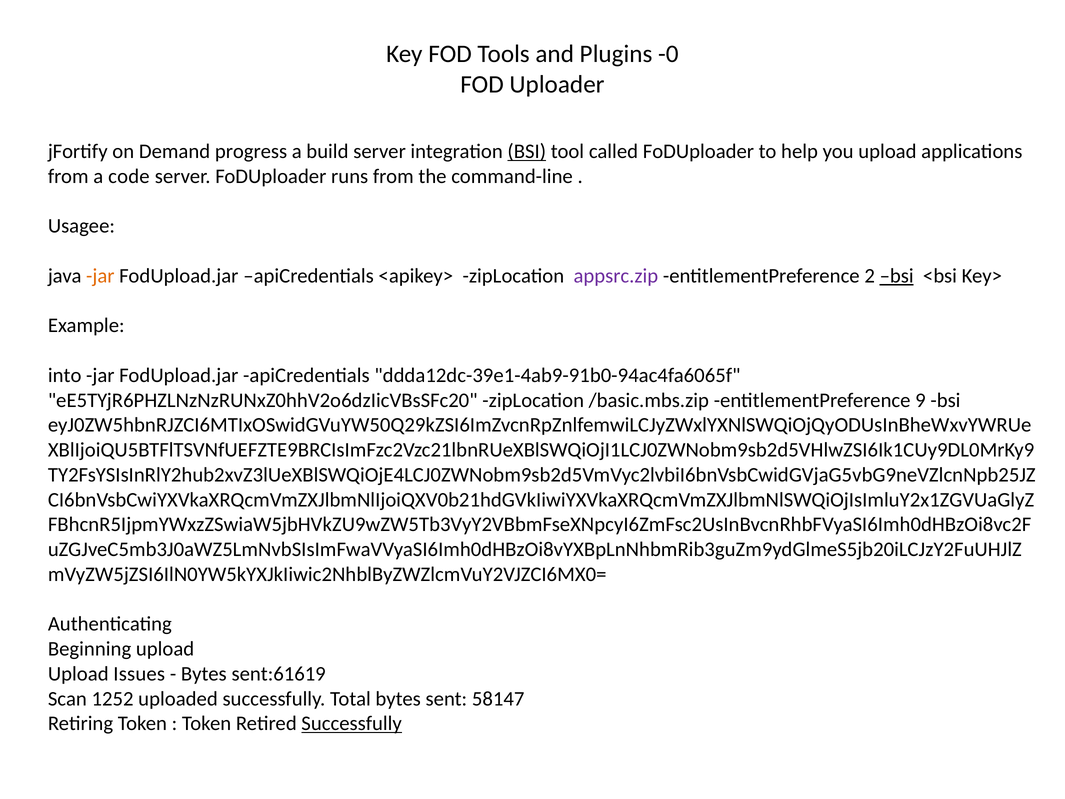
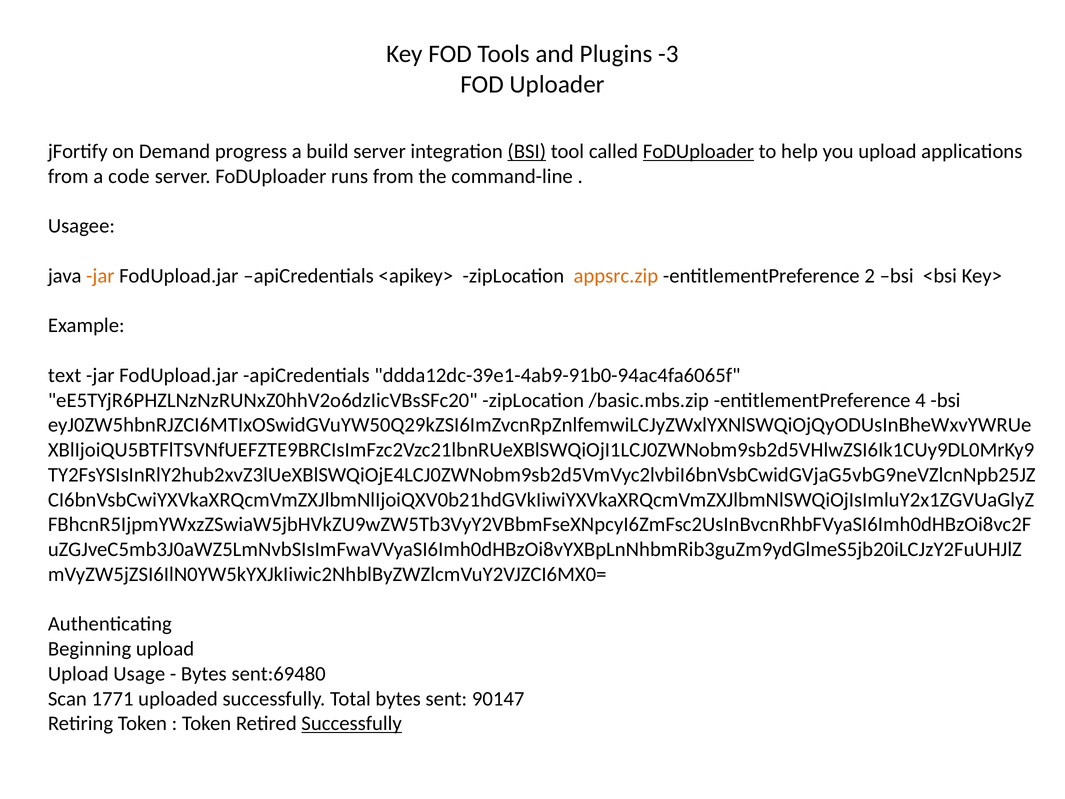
-0: -0 -> -3
FoDUploader at (698, 151) underline: none -> present
appsrc.zip colour: purple -> orange
bsi at (897, 276) underline: present -> none
into: into -> text
9: 9 -> 4
Issues: Issues -> Usage
sent:61619: sent:61619 -> sent:69480
1252: 1252 -> 1771
58147: 58147 -> 90147
